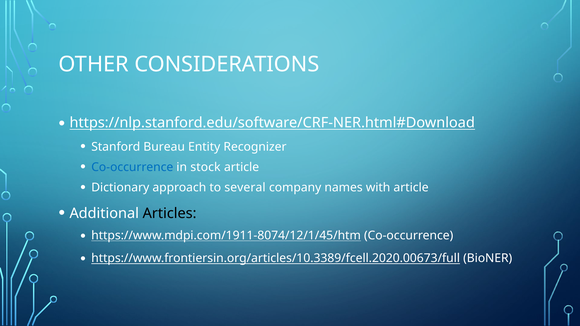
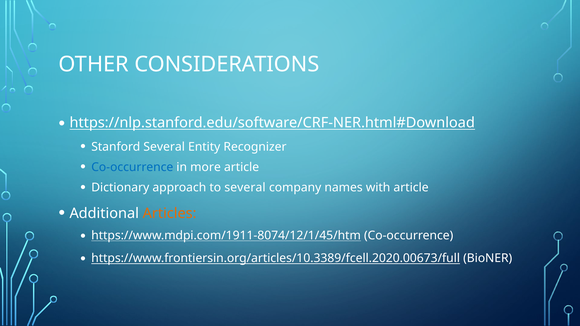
Stanford Bureau: Bureau -> Several
stock: stock -> more
Articles colour: black -> orange
